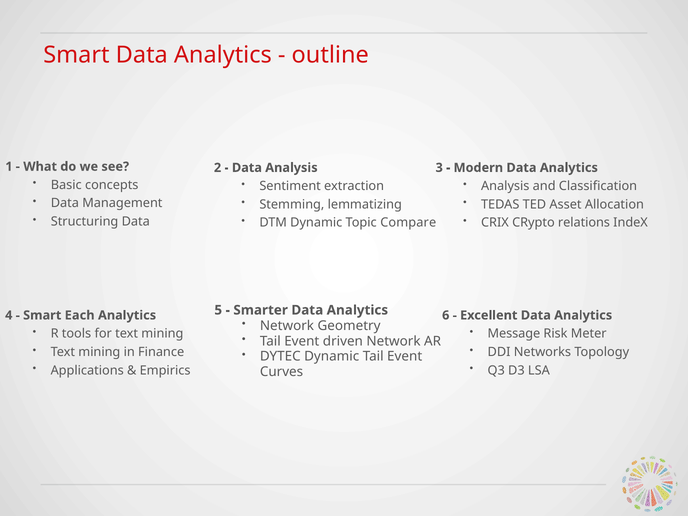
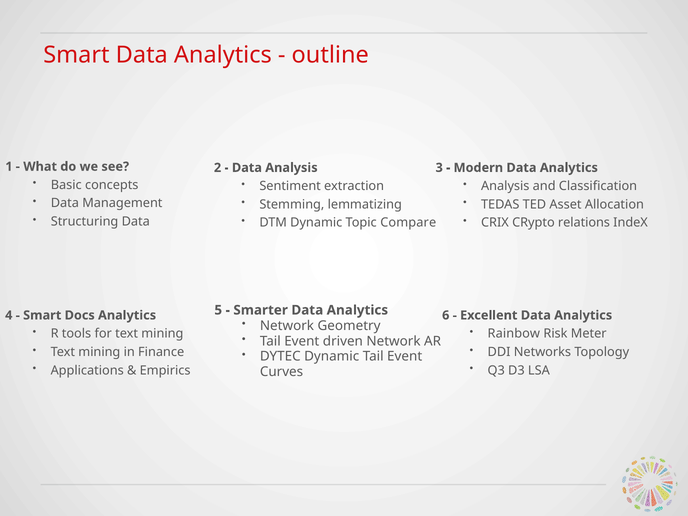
Each: Each -> Docs
Message: Message -> Rainbow
